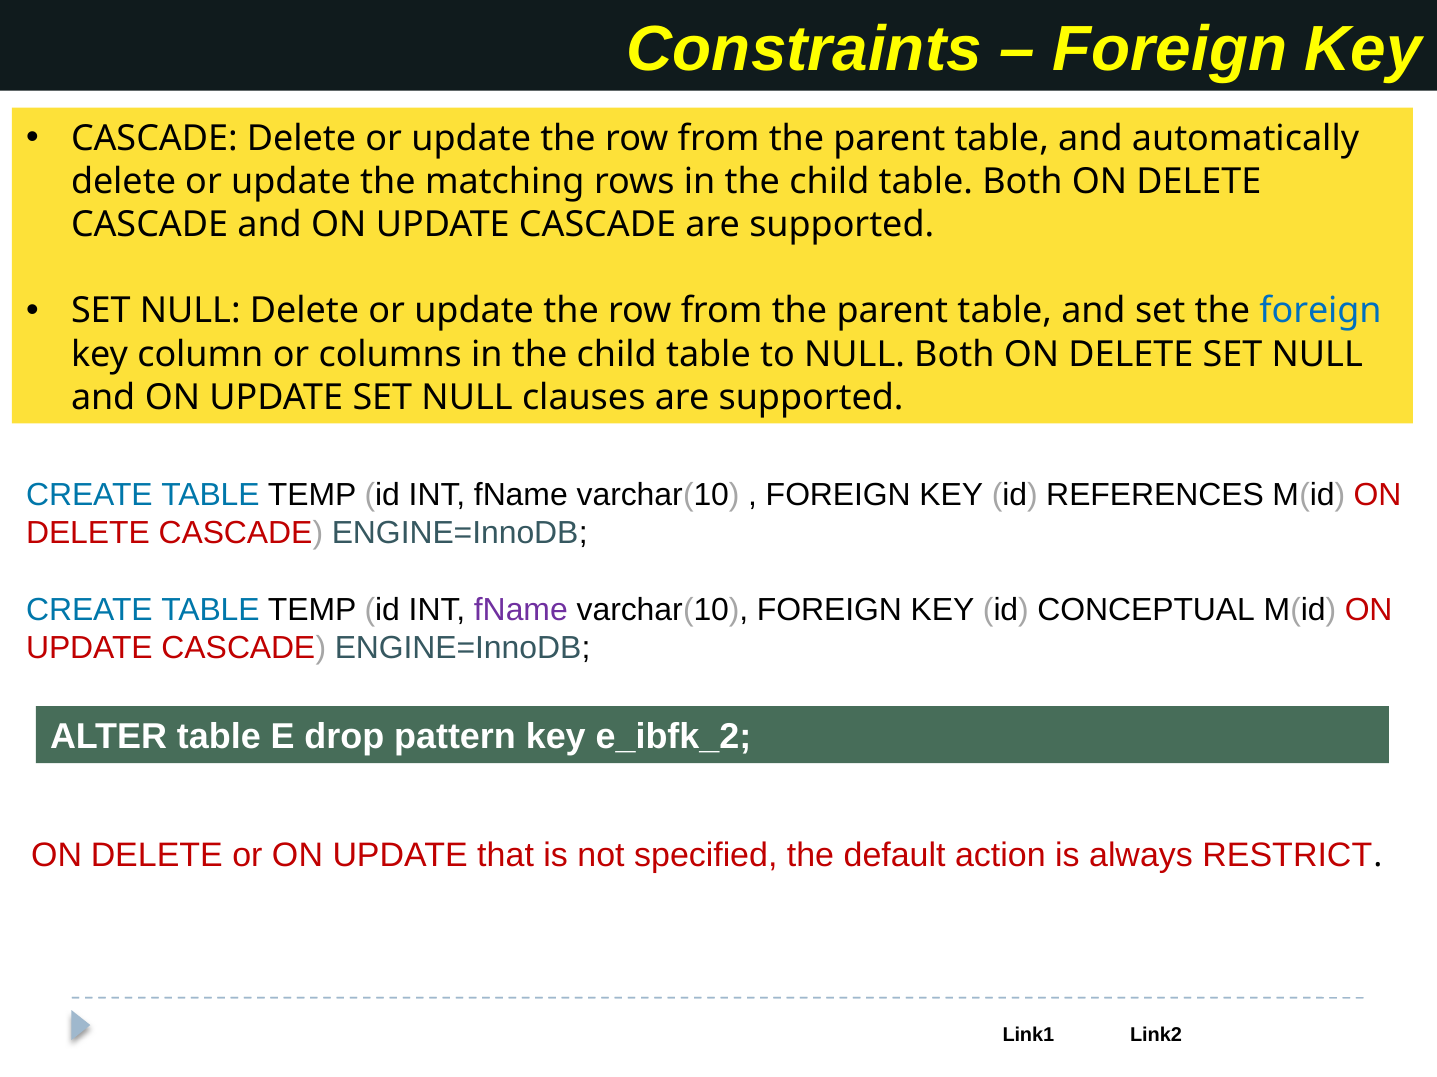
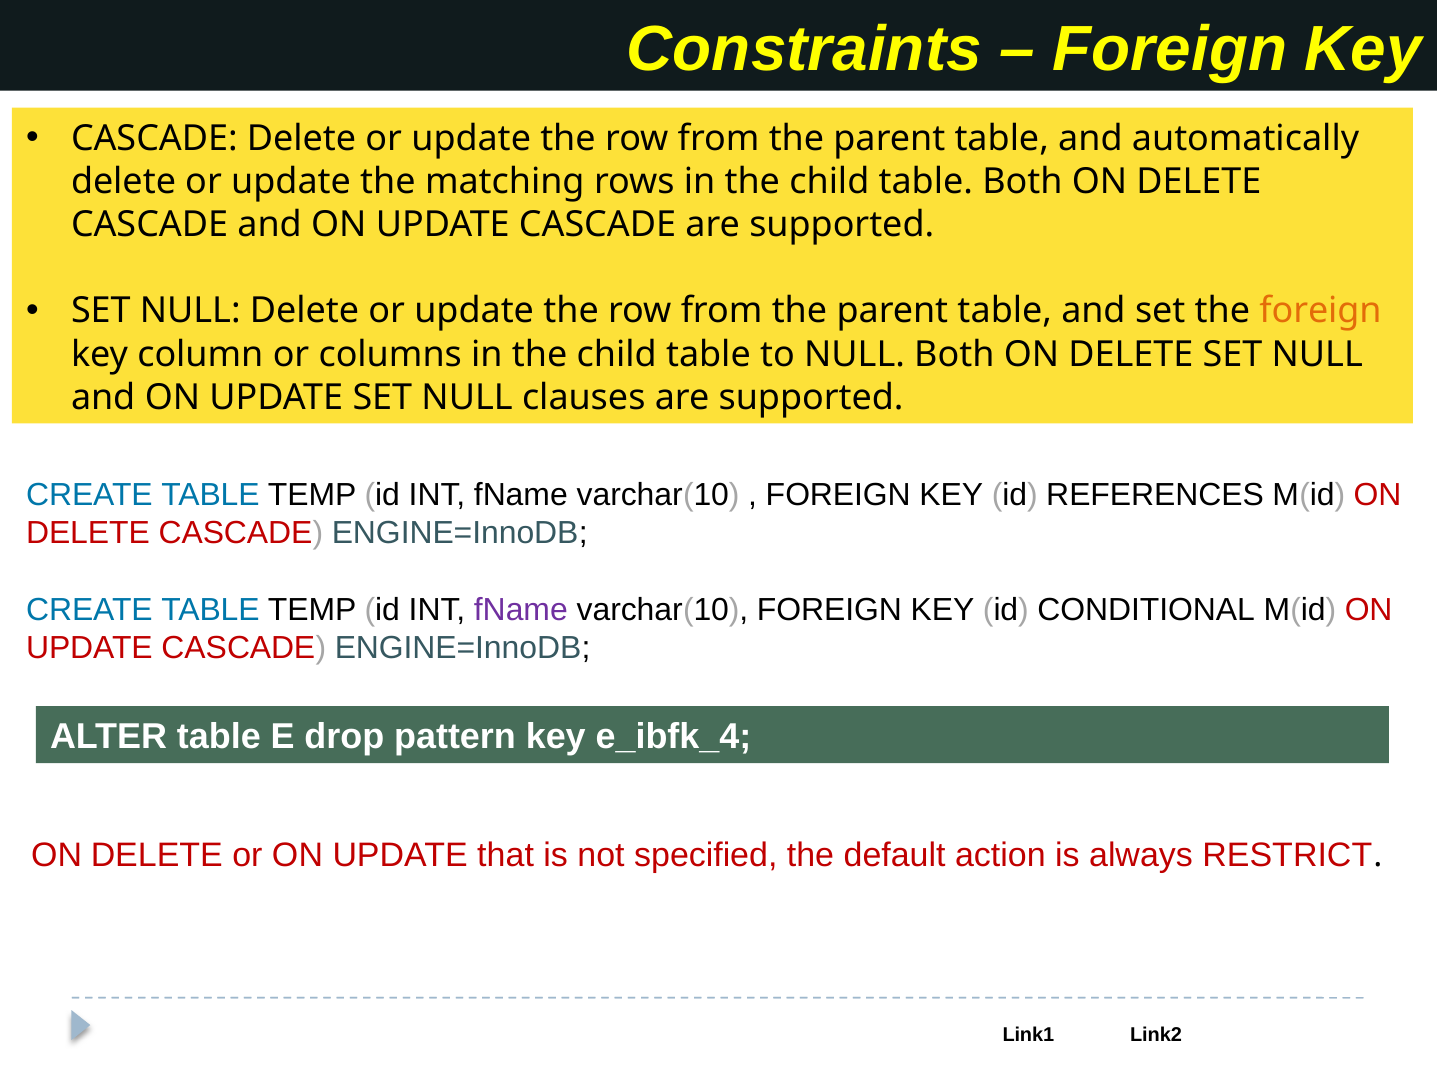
foreign at (1320, 311) colour: blue -> orange
CONCEPTUAL: CONCEPTUAL -> CONDITIONAL
e_ibfk_2: e_ibfk_2 -> e_ibfk_4
